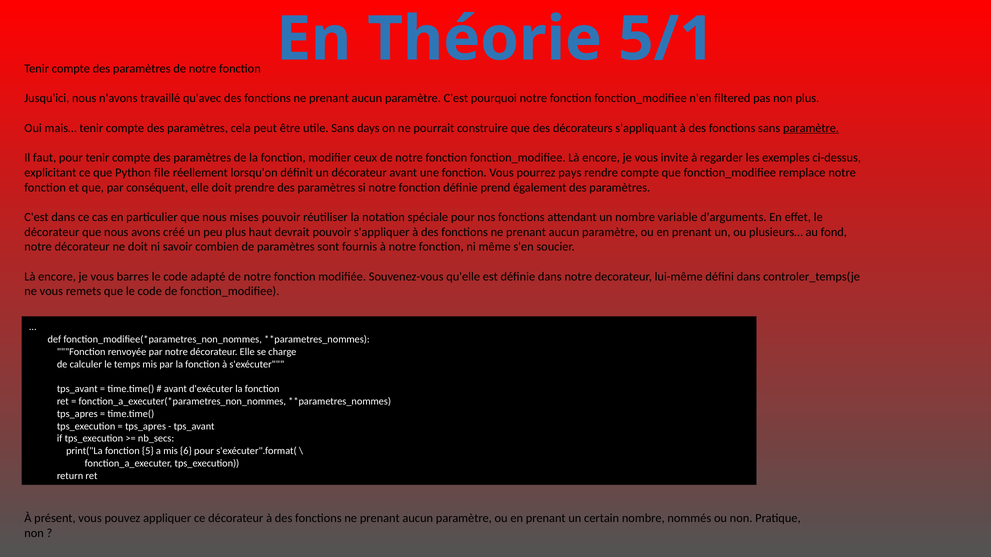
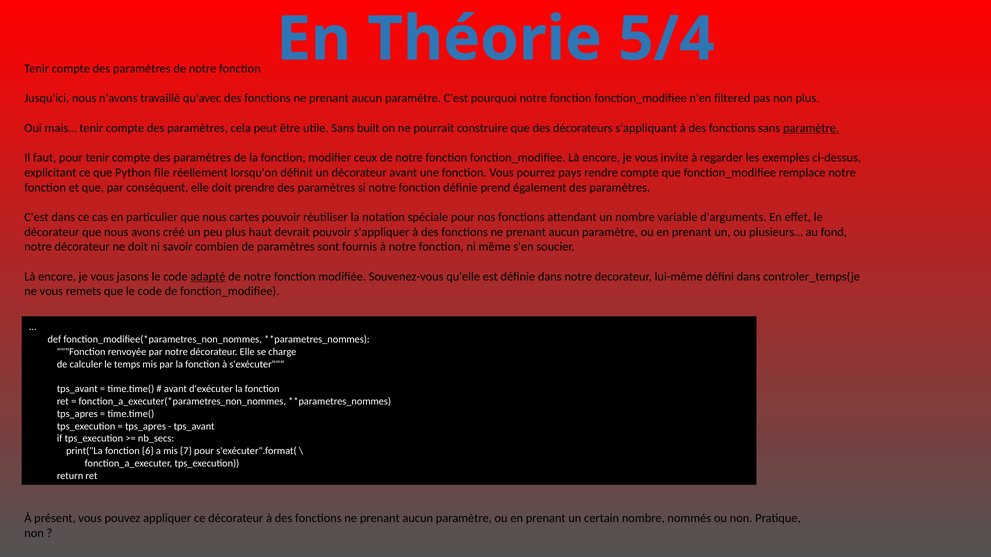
5/1: 5/1 -> 5/4
days: days -> built
mises: mises -> cartes
barres: barres -> jasons
adapté underline: none -> present
5: 5 -> 6
6: 6 -> 7
